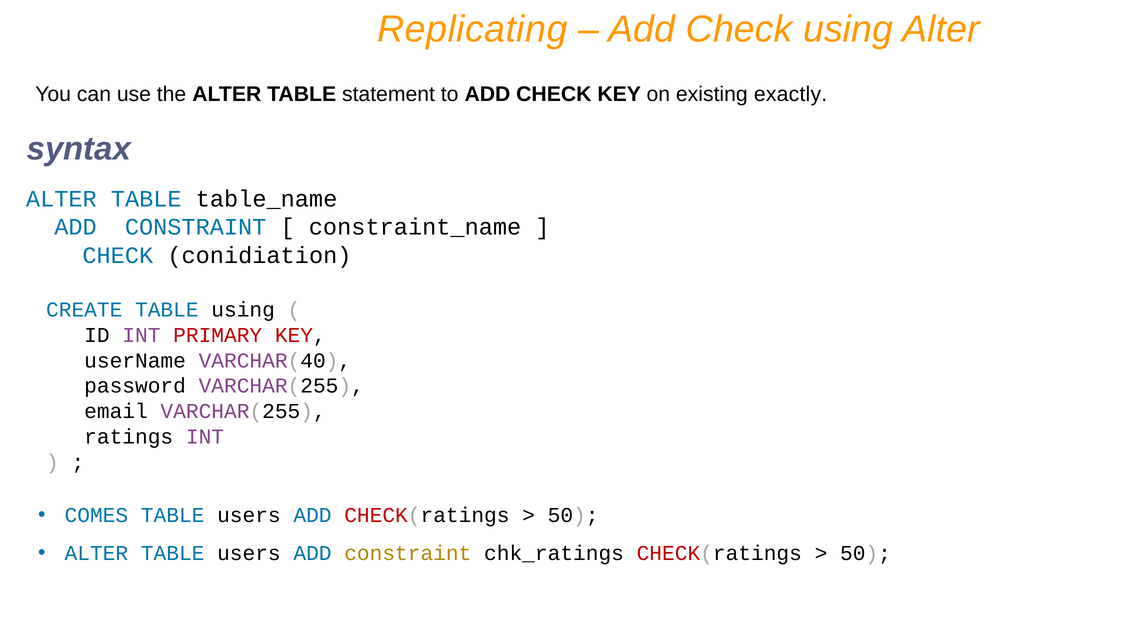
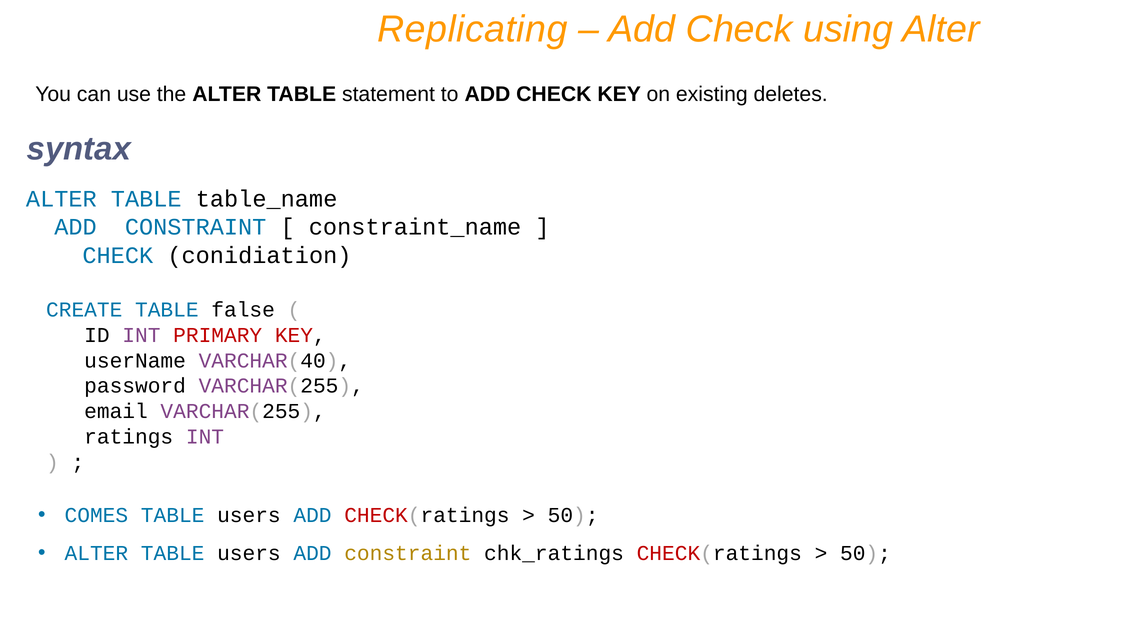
exactly: exactly -> deletes
TABLE using: using -> false
